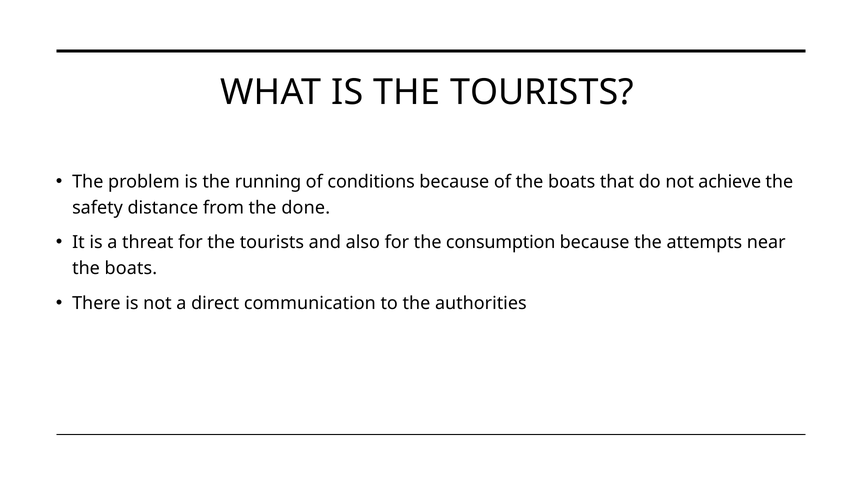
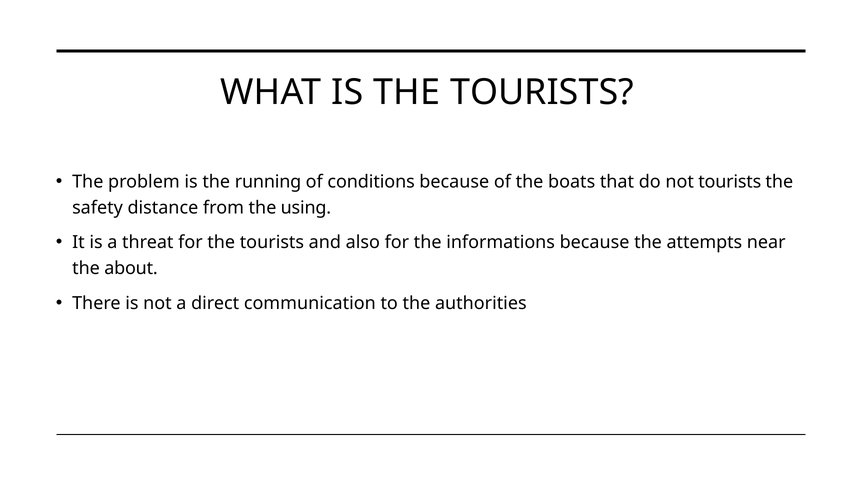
not achieve: achieve -> tourists
done: done -> using
consumption: consumption -> informations
boats at (131, 268): boats -> about
